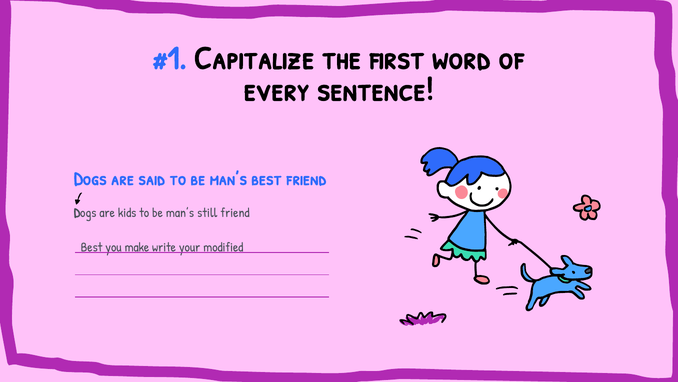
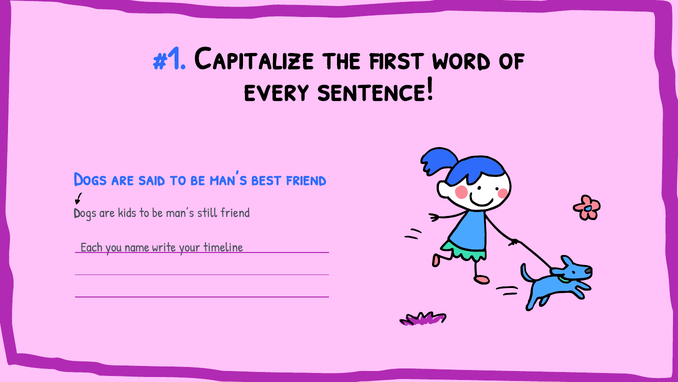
Best at (91, 247): Best -> Each
make: make -> name
modified: modified -> timeline
